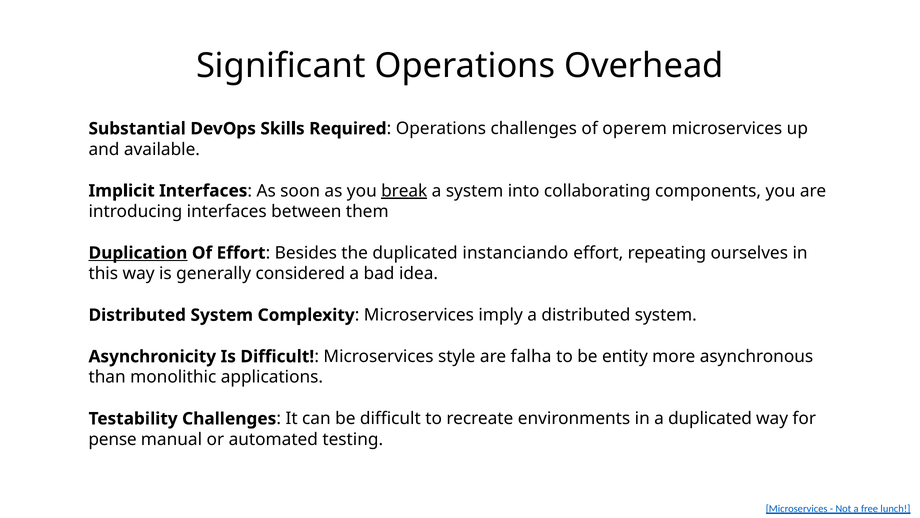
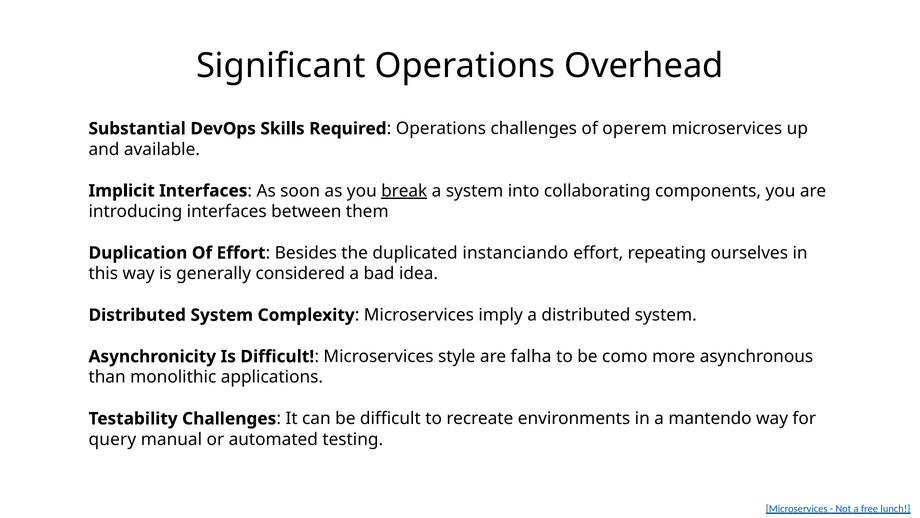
Duplication underline: present -> none
entity: entity -> como
a duplicated: duplicated -> mantendo
pense: pense -> query
